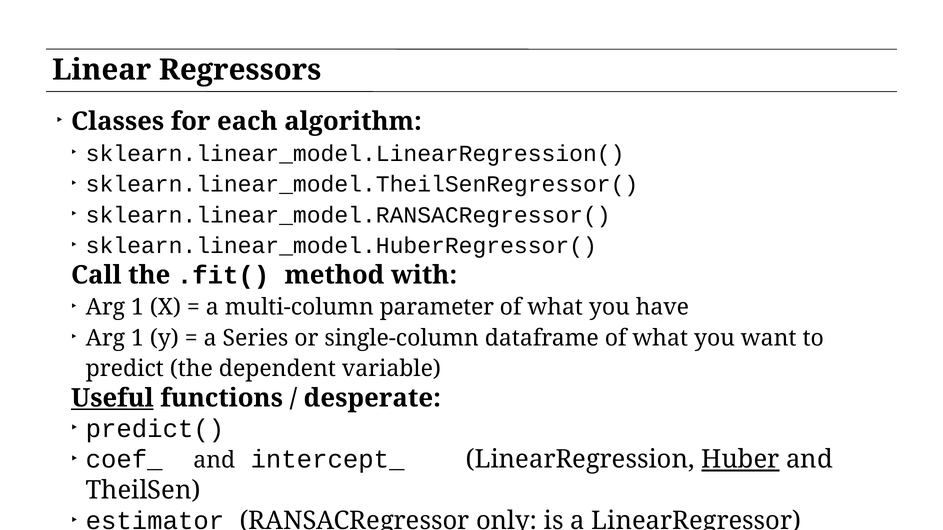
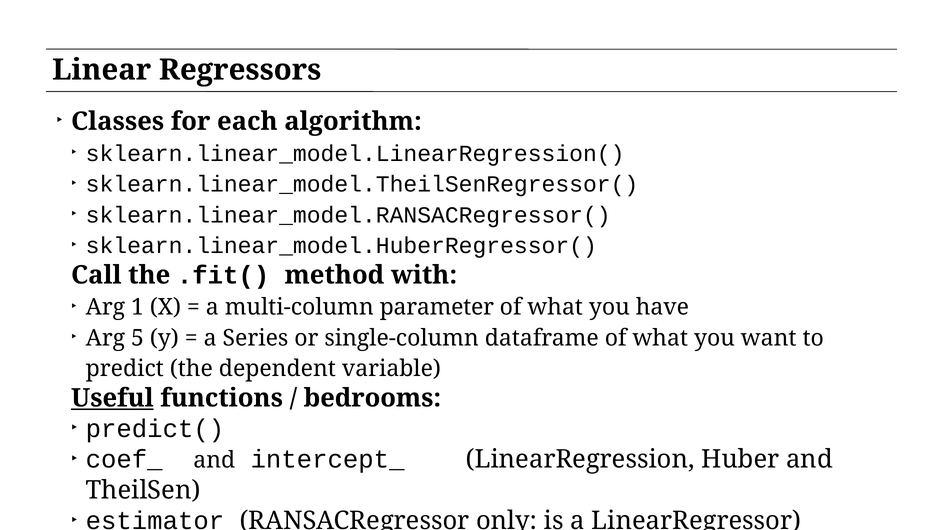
1 at (138, 338): 1 -> 5
desperate: desperate -> bedrooms
Huber underline: present -> none
